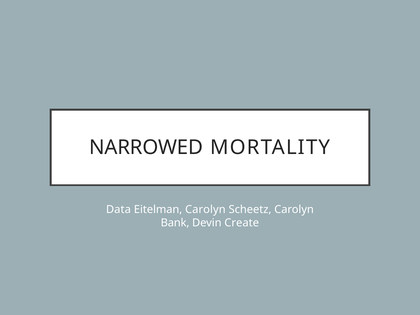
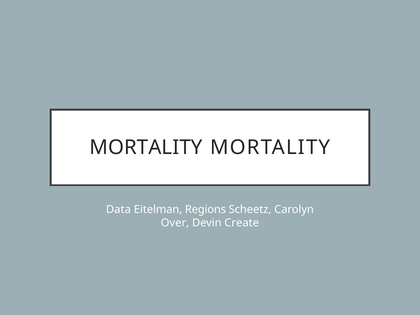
NARROWED at (146, 147): NARROWED -> MORTALITY
Eitelman Carolyn: Carolyn -> Regions
Bank: Bank -> Over
